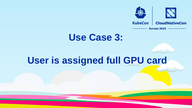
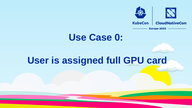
3: 3 -> 0
